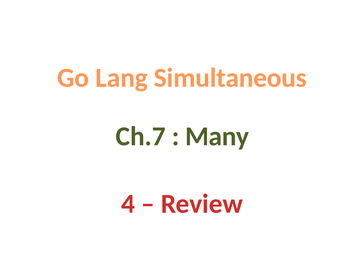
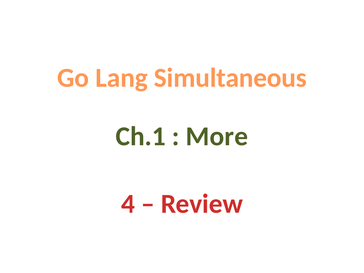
Ch.7: Ch.7 -> Ch.1
Many: Many -> More
